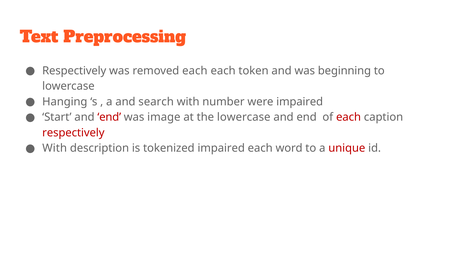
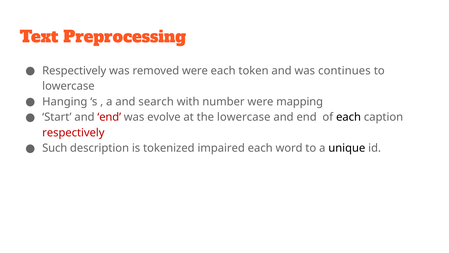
removed each: each -> were
beginning: beginning -> continues
were impaired: impaired -> mapping
image: image -> evolve
each at (349, 117) colour: red -> black
With at (55, 148): With -> Such
unique colour: red -> black
